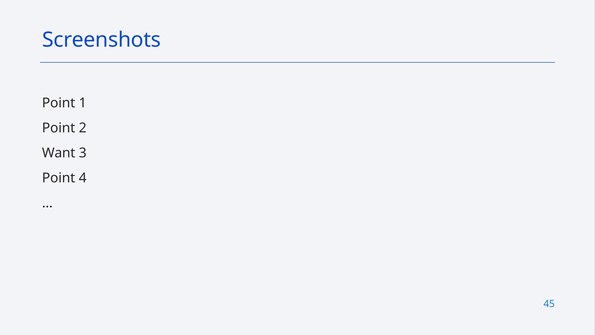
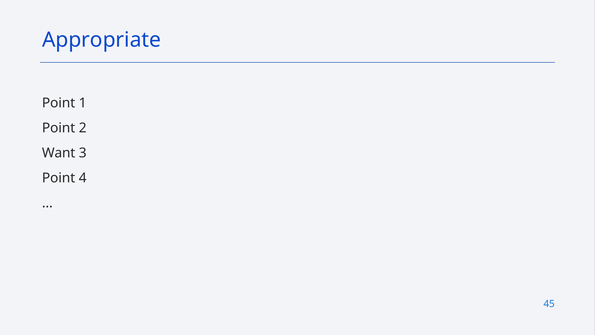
Screenshots: Screenshots -> Appropriate
